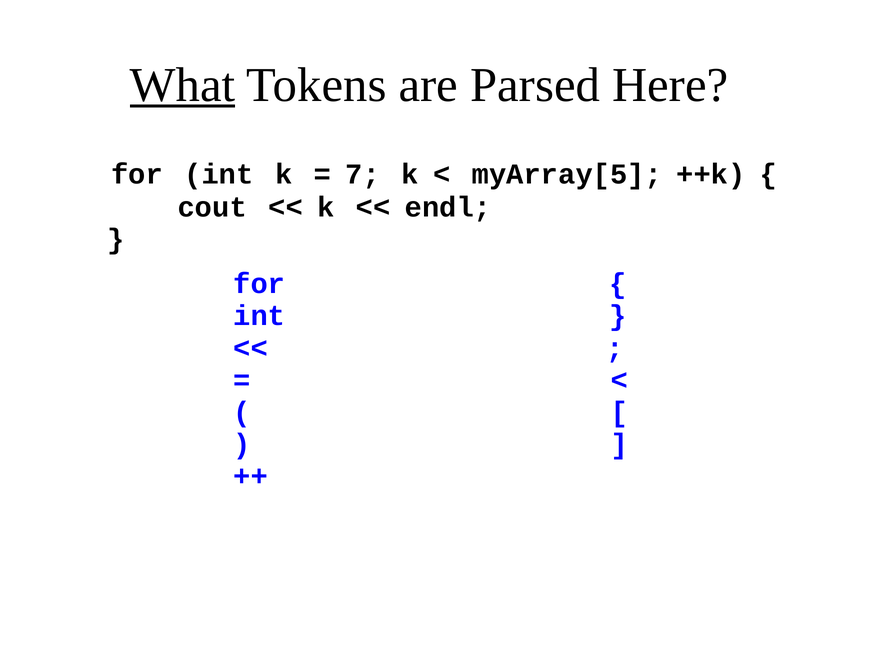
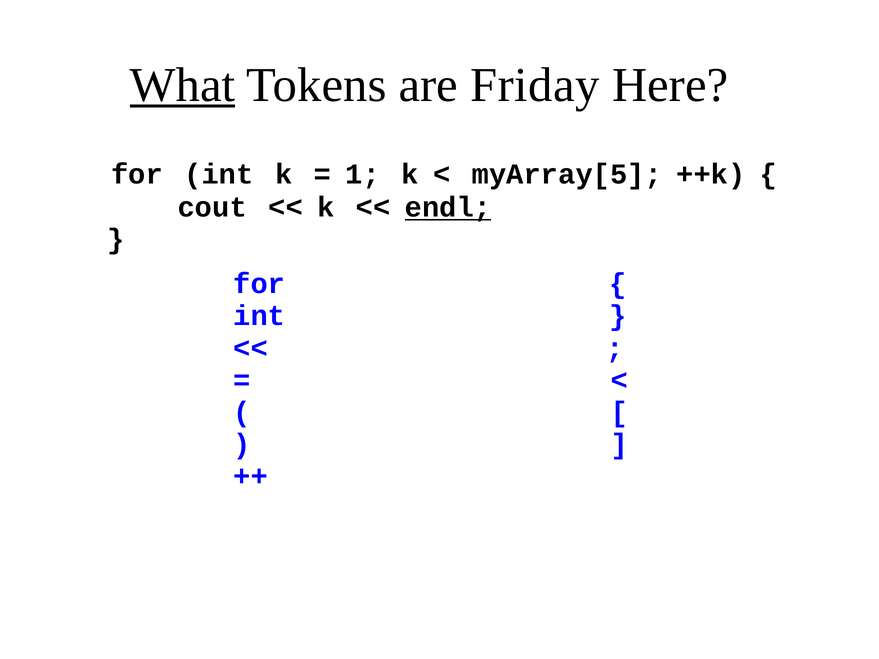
Parsed: Parsed -> Friday
7: 7 -> 1
endl underline: none -> present
